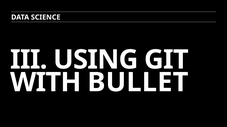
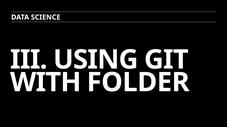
BULLET: BULLET -> FOLDER
